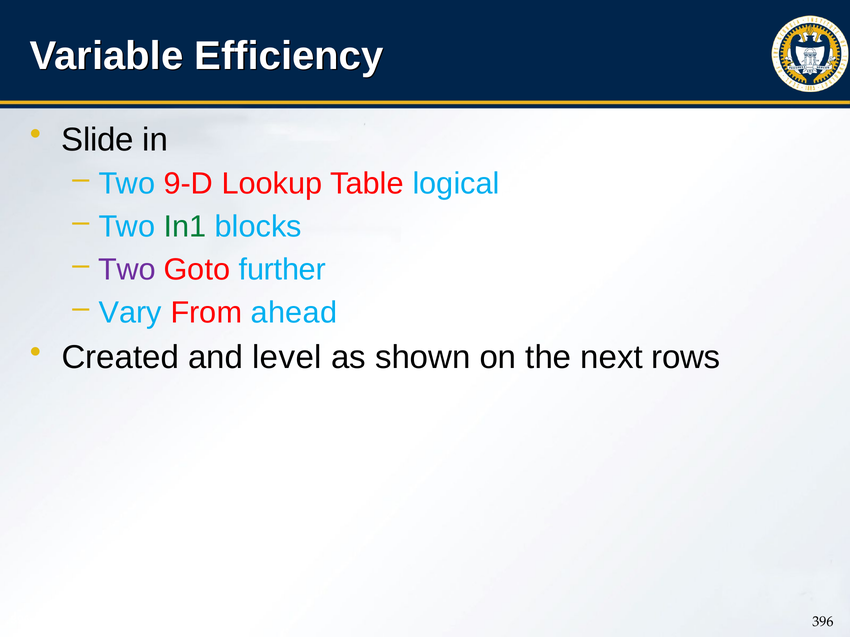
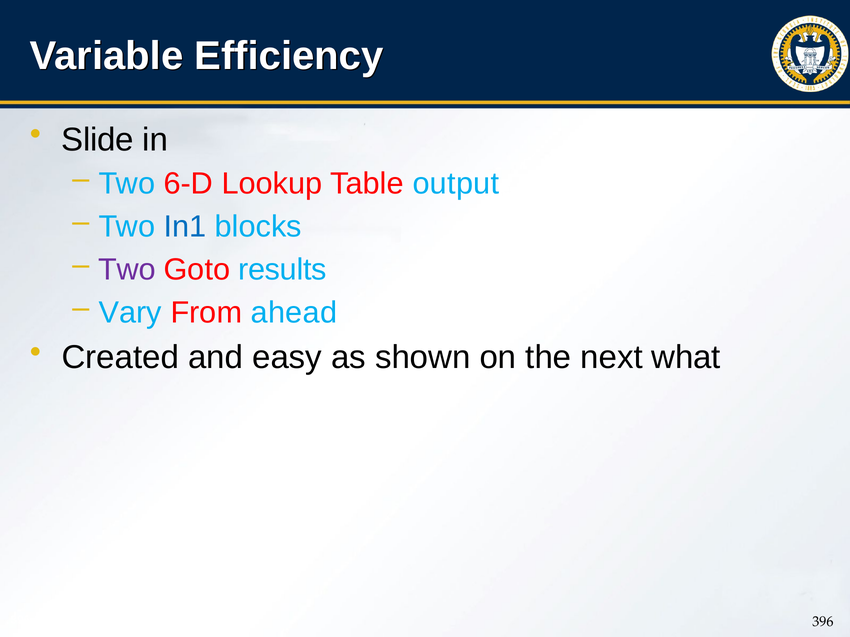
9-D: 9-D -> 6-D
logical: logical -> output
In1 colour: green -> blue
further: further -> results
level: level -> easy
rows: rows -> what
